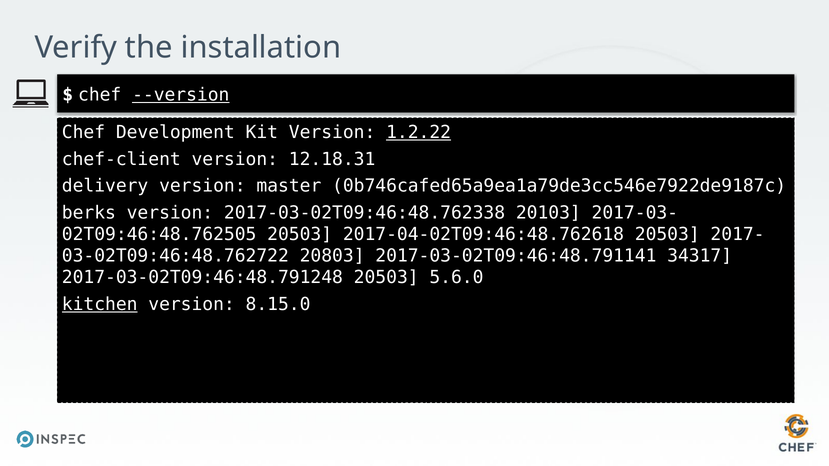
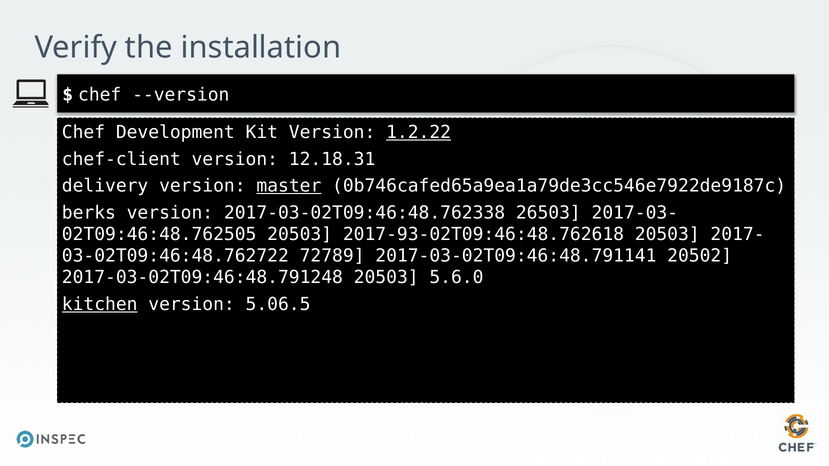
--version underline: present -> none
master underline: none -> present
20103: 20103 -> 26503
2017-04-02T09:46:48.762618: 2017-04-02T09:46:48.762618 -> 2017-93-02T09:46:48.762618
20803: 20803 -> 72789
34317: 34317 -> 20502
8.15.0: 8.15.0 -> 5.06.5
